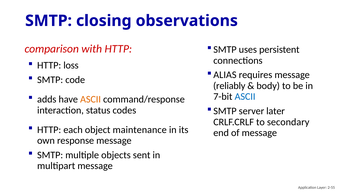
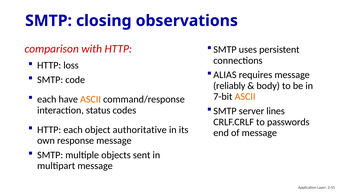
ASCII at (245, 96) colour: blue -> orange
adds at (47, 99): adds -> each
later: later -> lines
secondary: secondary -> passwords
maintenance: maintenance -> authoritative
